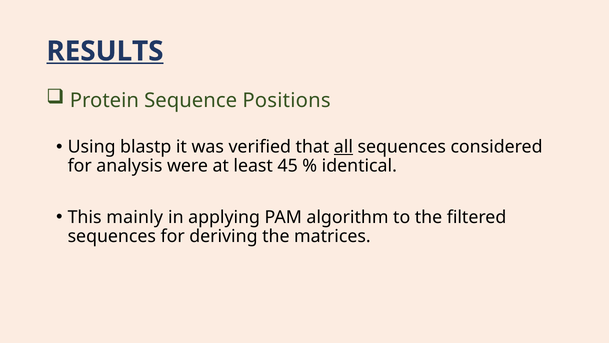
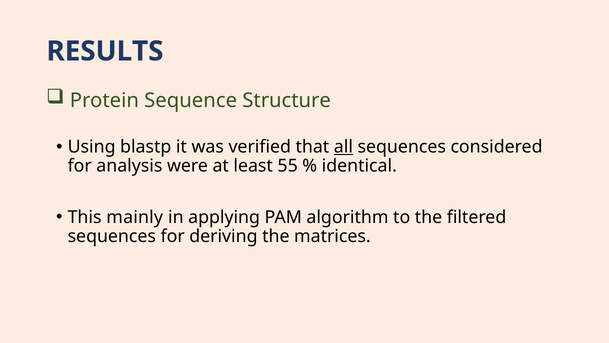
RESULTS underline: present -> none
Positions: Positions -> Structure
45: 45 -> 55
